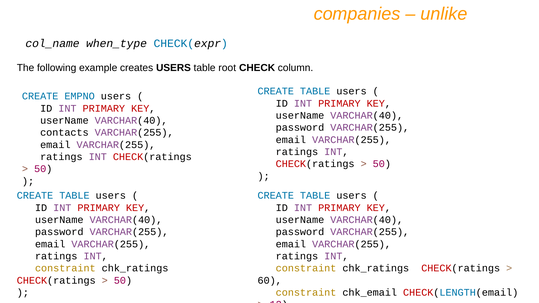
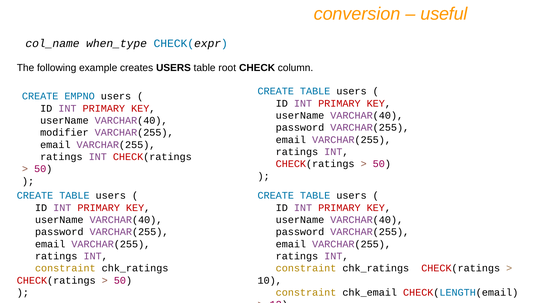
companies: companies -> conversion
unlike: unlike -> useful
contacts: contacts -> modifier
60: 60 -> 10
